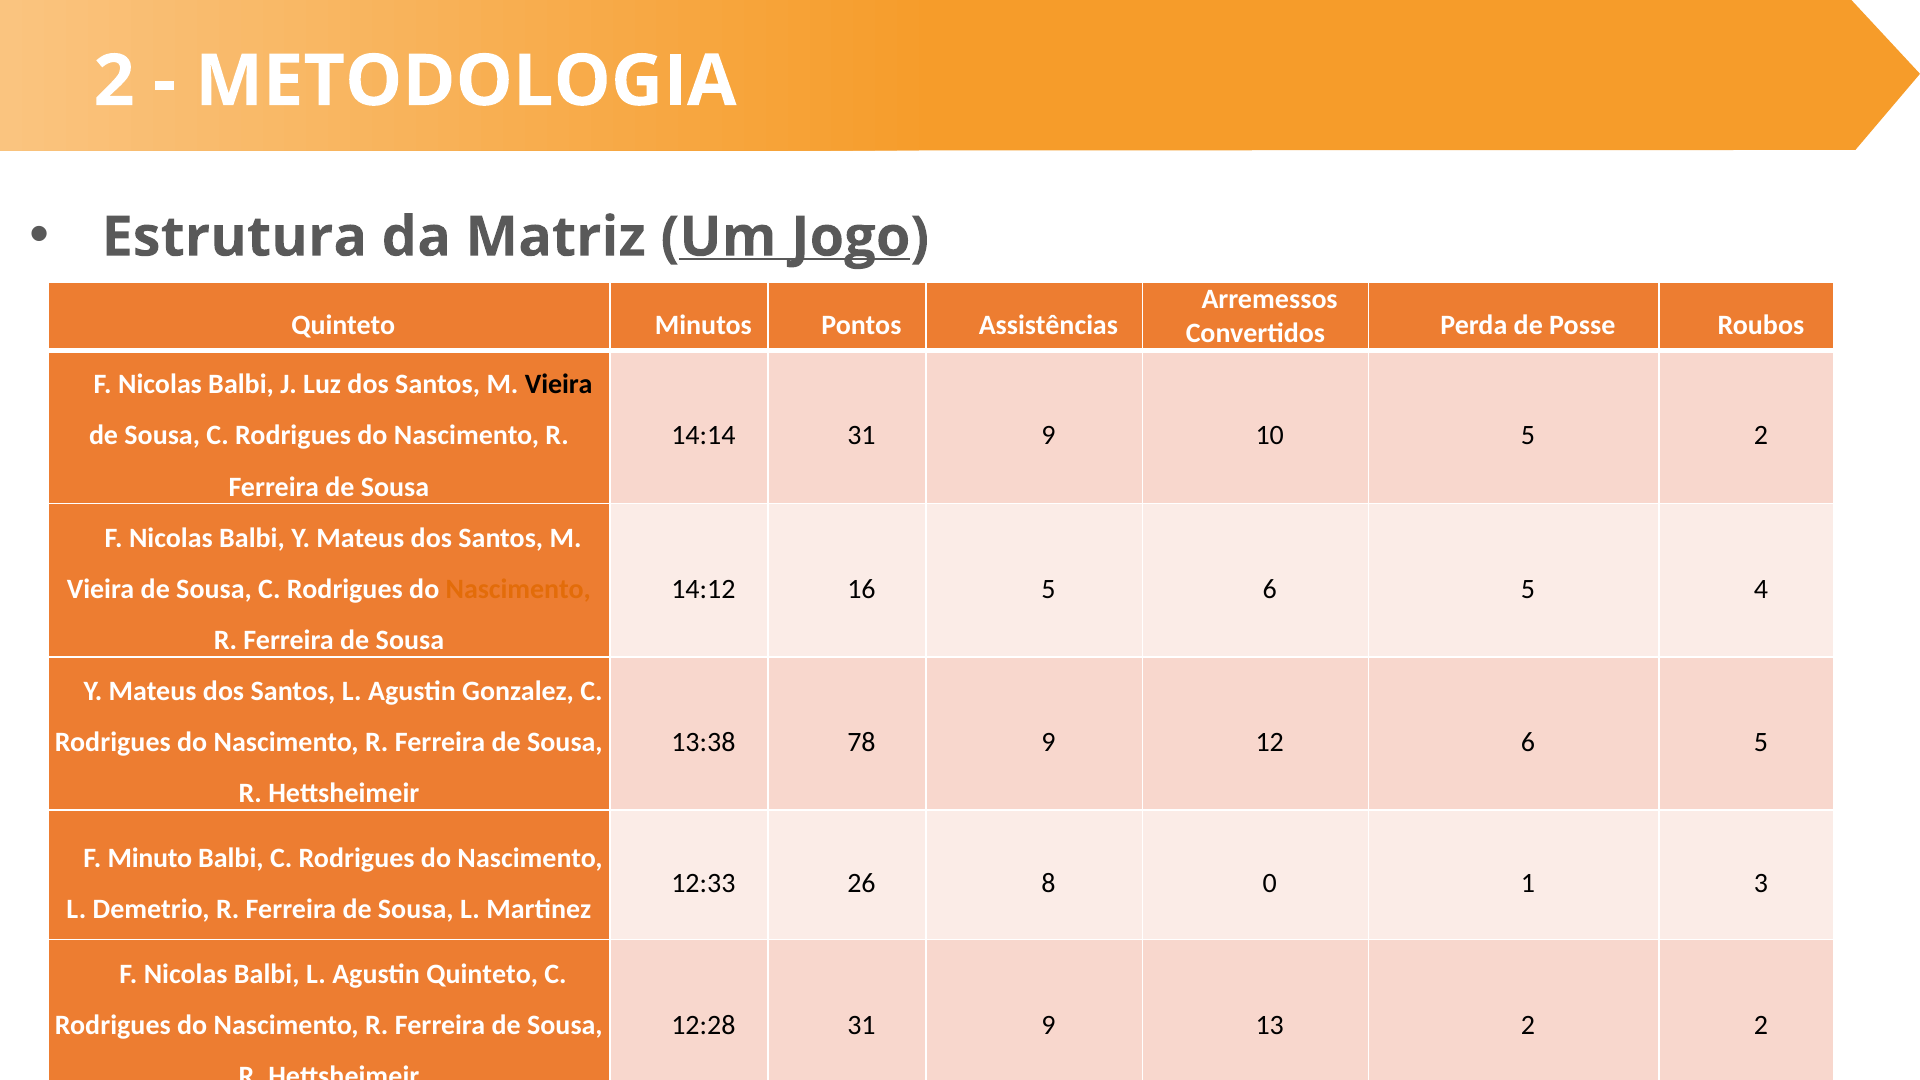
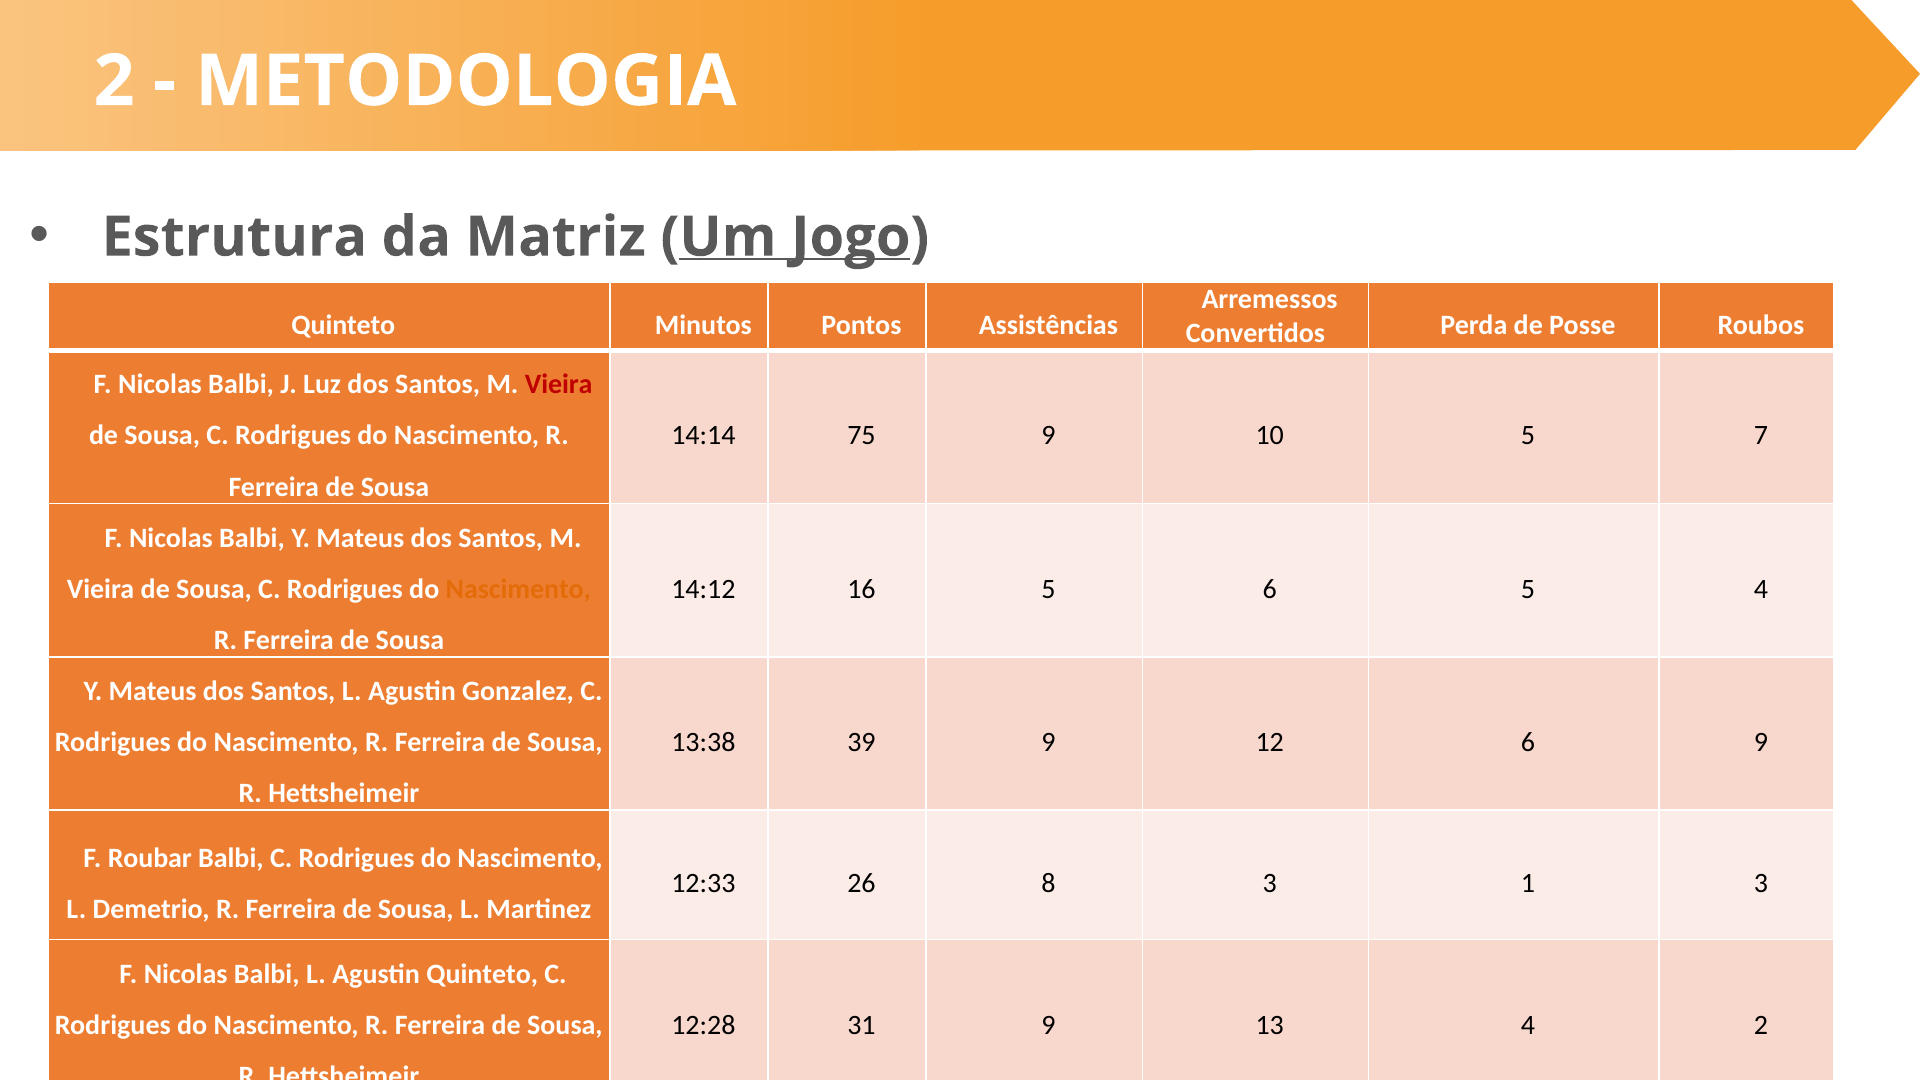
Vieira at (559, 385) colour: black -> red
14:14 31: 31 -> 75
5 2: 2 -> 7
78: 78 -> 39
12 6 5: 5 -> 9
Minuto: Minuto -> Roubar
8 0: 0 -> 3
13 2: 2 -> 4
